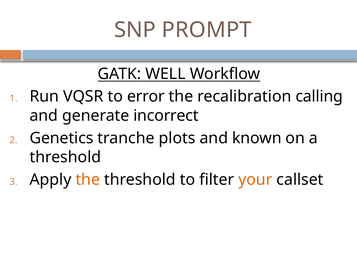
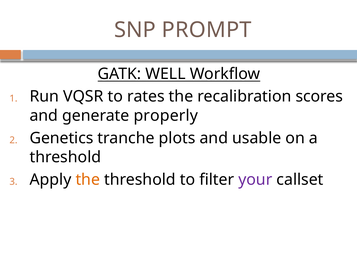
error: error -> rates
calling: calling -> scores
incorrect: incorrect -> properly
known: known -> usable
your colour: orange -> purple
